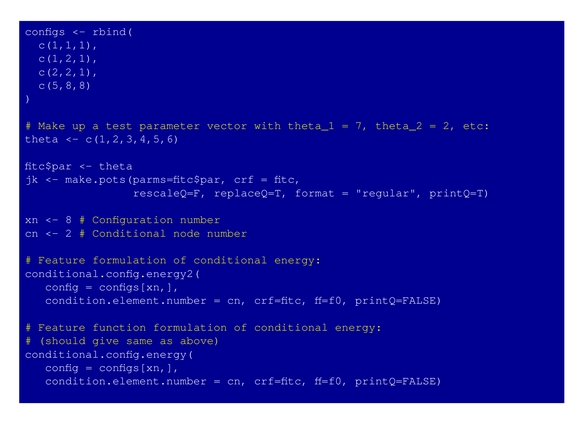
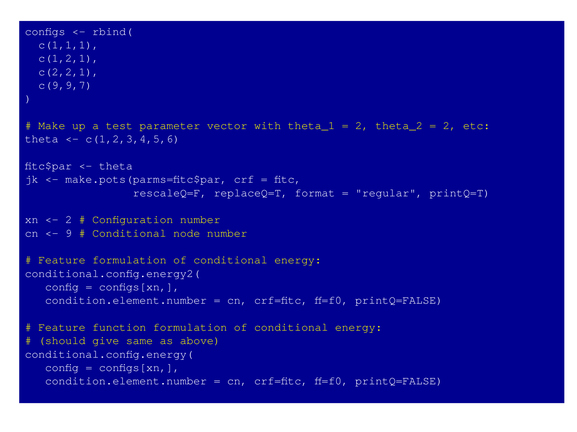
c(5,8,8: c(5,8,8 -> c(9,9,7
7 at (362, 126): 7 -> 2
8 at (69, 220): 8 -> 2
2 at (69, 233): 2 -> 9
